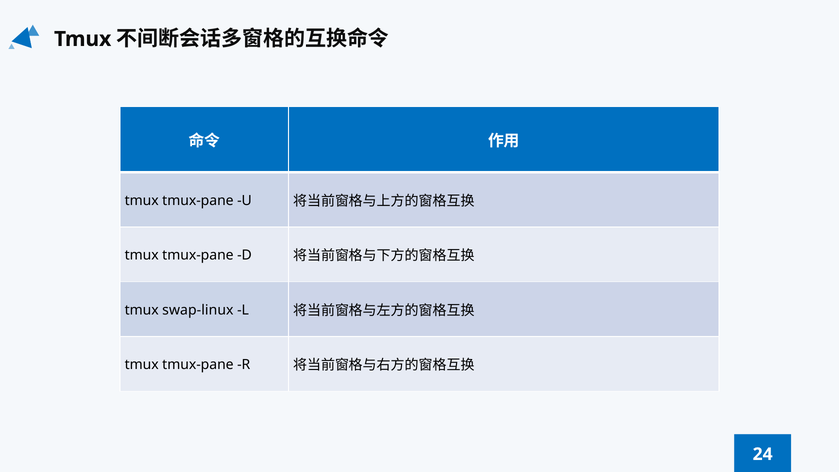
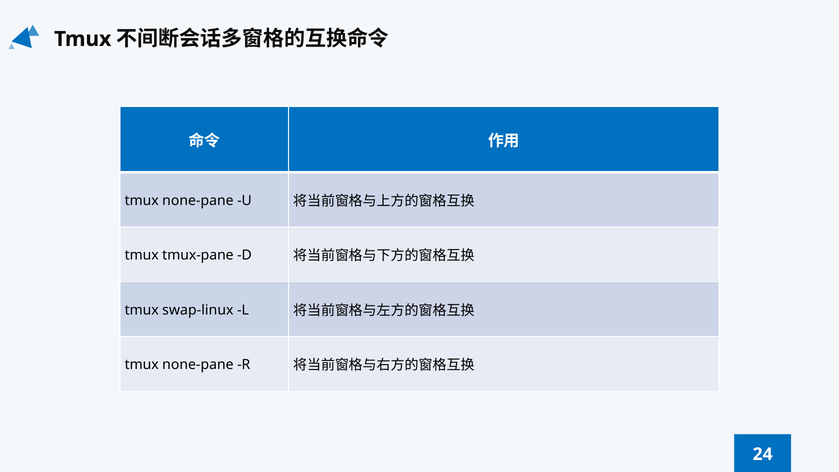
tmux-pane at (198, 200): tmux-pane -> none-pane
tmux-pane at (198, 365): tmux-pane -> none-pane
